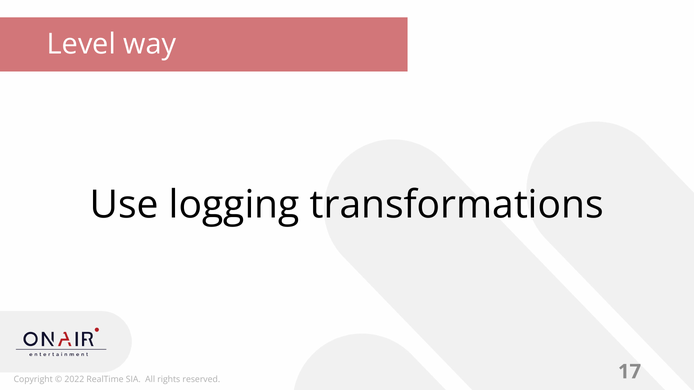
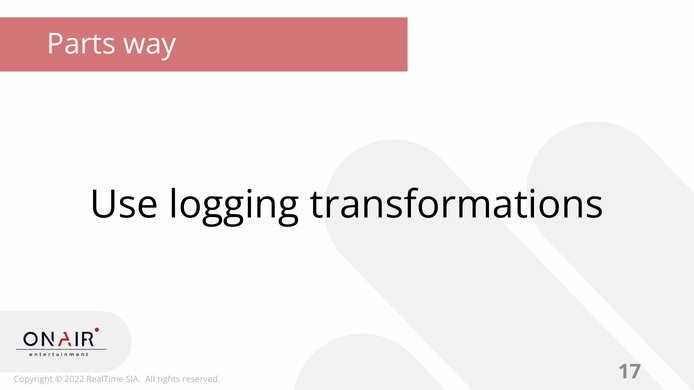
Level: Level -> Parts
